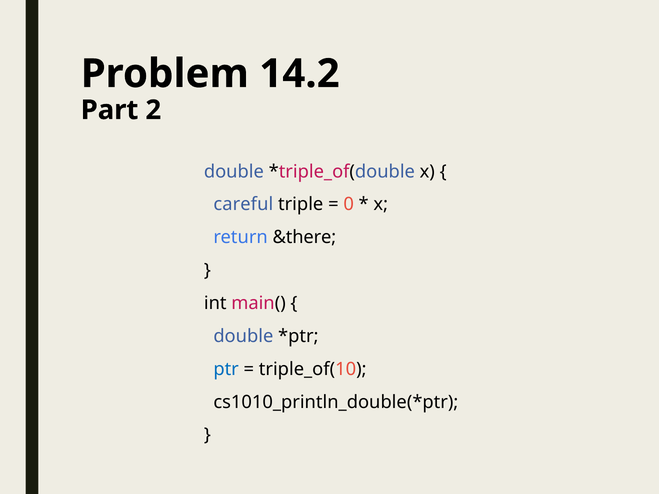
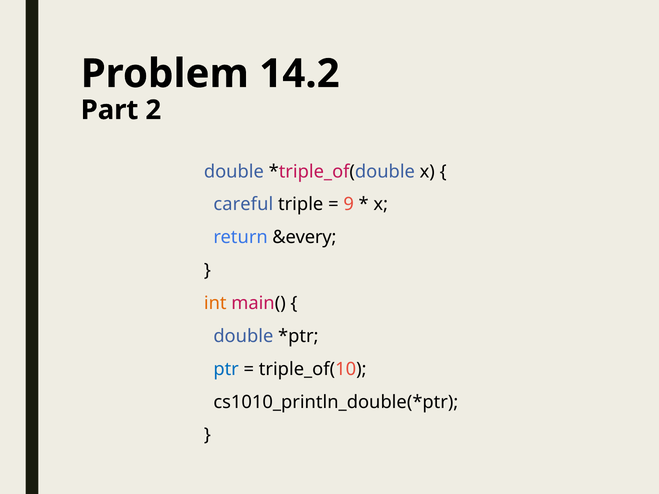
0: 0 -> 9
&there: &there -> &every
int colour: black -> orange
